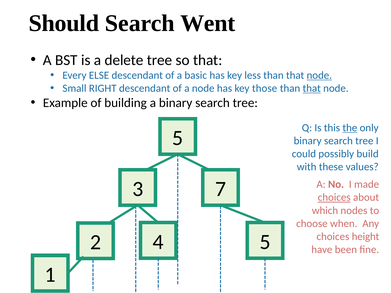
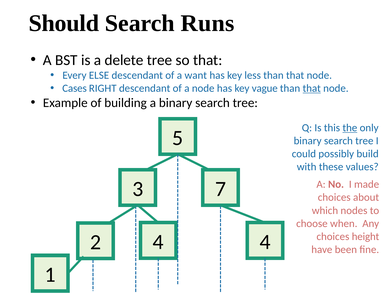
Went: Went -> Runs
basic: basic -> want
node at (319, 75) underline: present -> none
Small: Small -> Cases
those: those -> vague
choices at (334, 198) underline: present -> none
2 5: 5 -> 4
